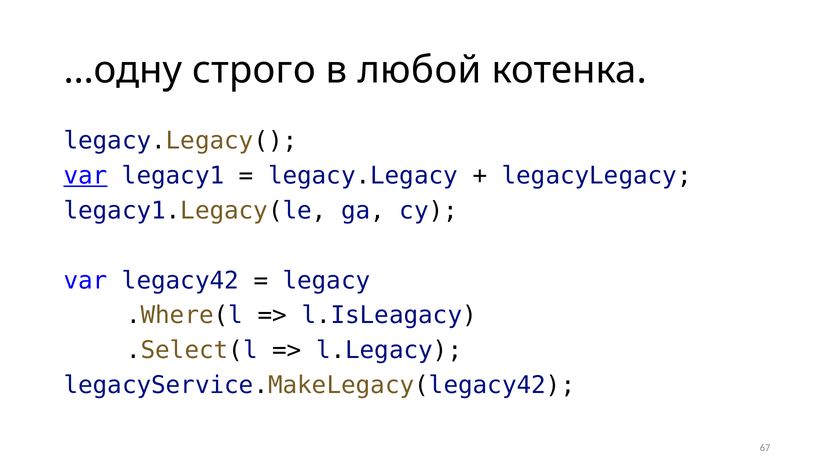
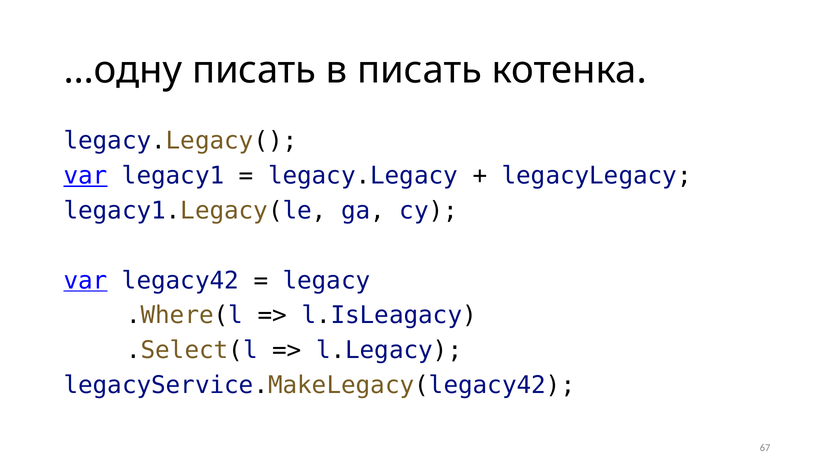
…одну строго: строго -> писать
в любой: любой -> писать
var at (86, 281) underline: none -> present
